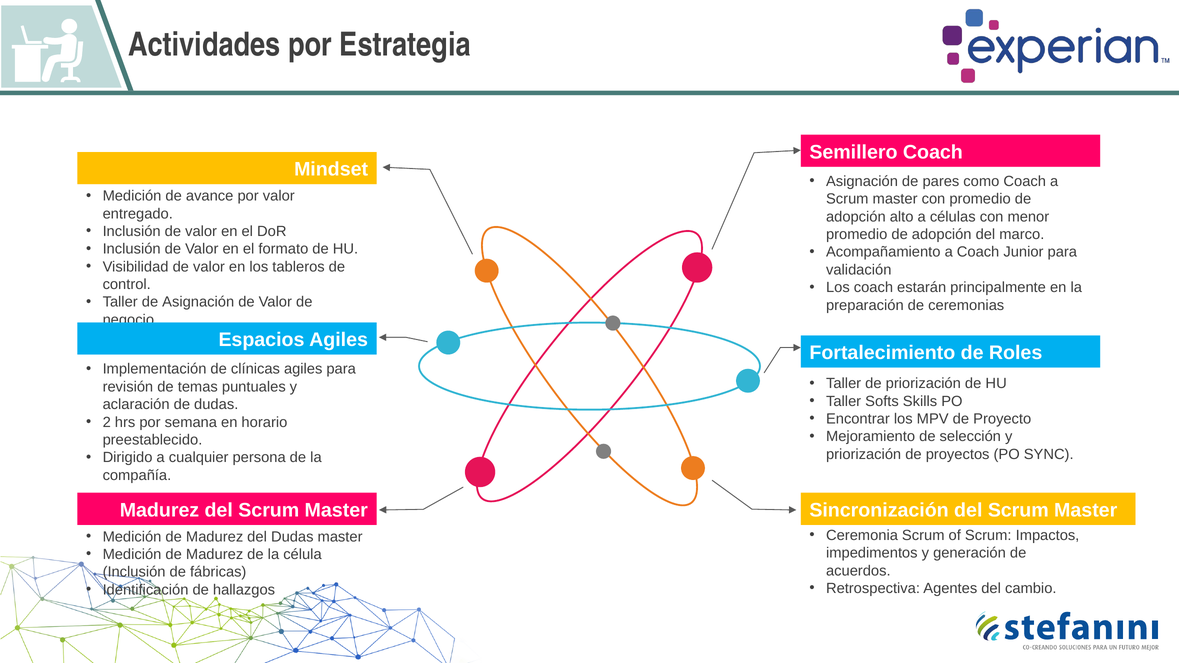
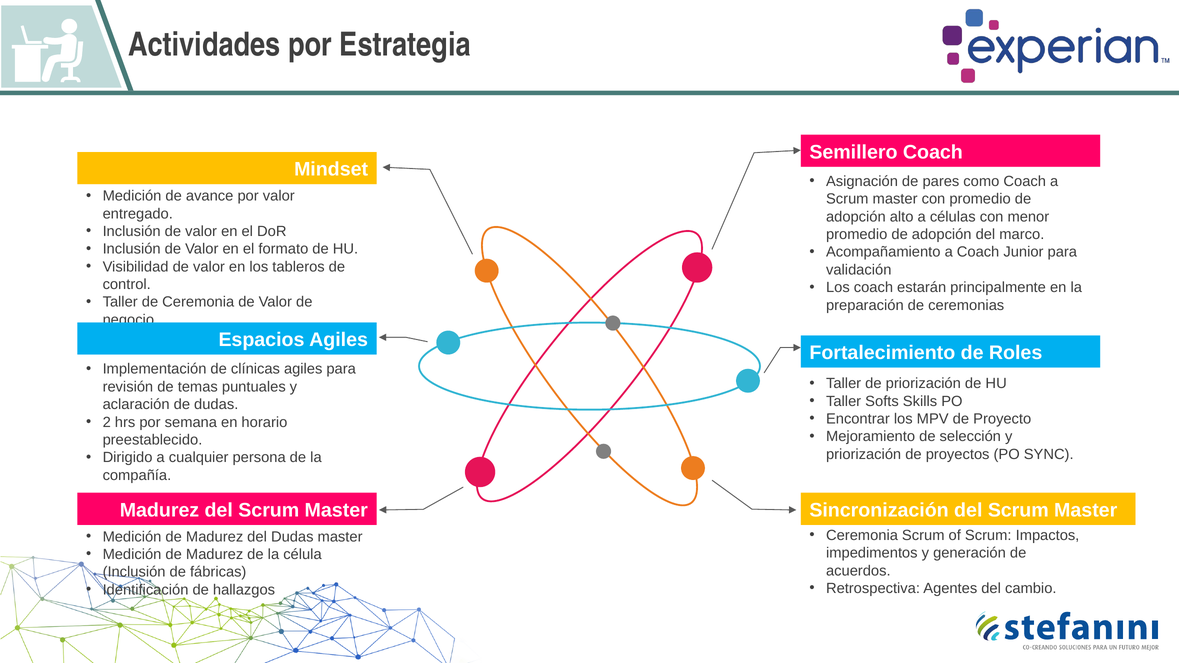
de Asignación: Asignación -> Ceremonia
